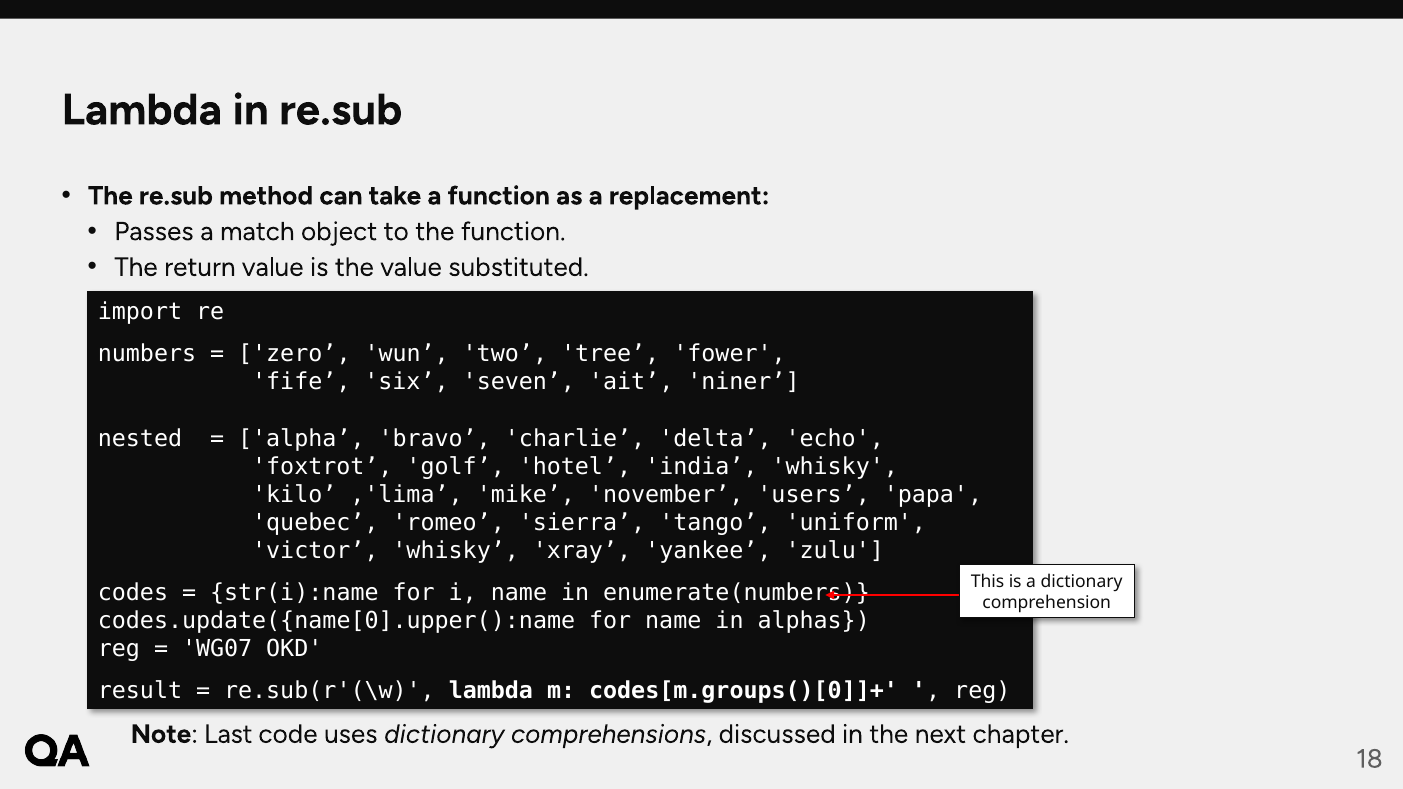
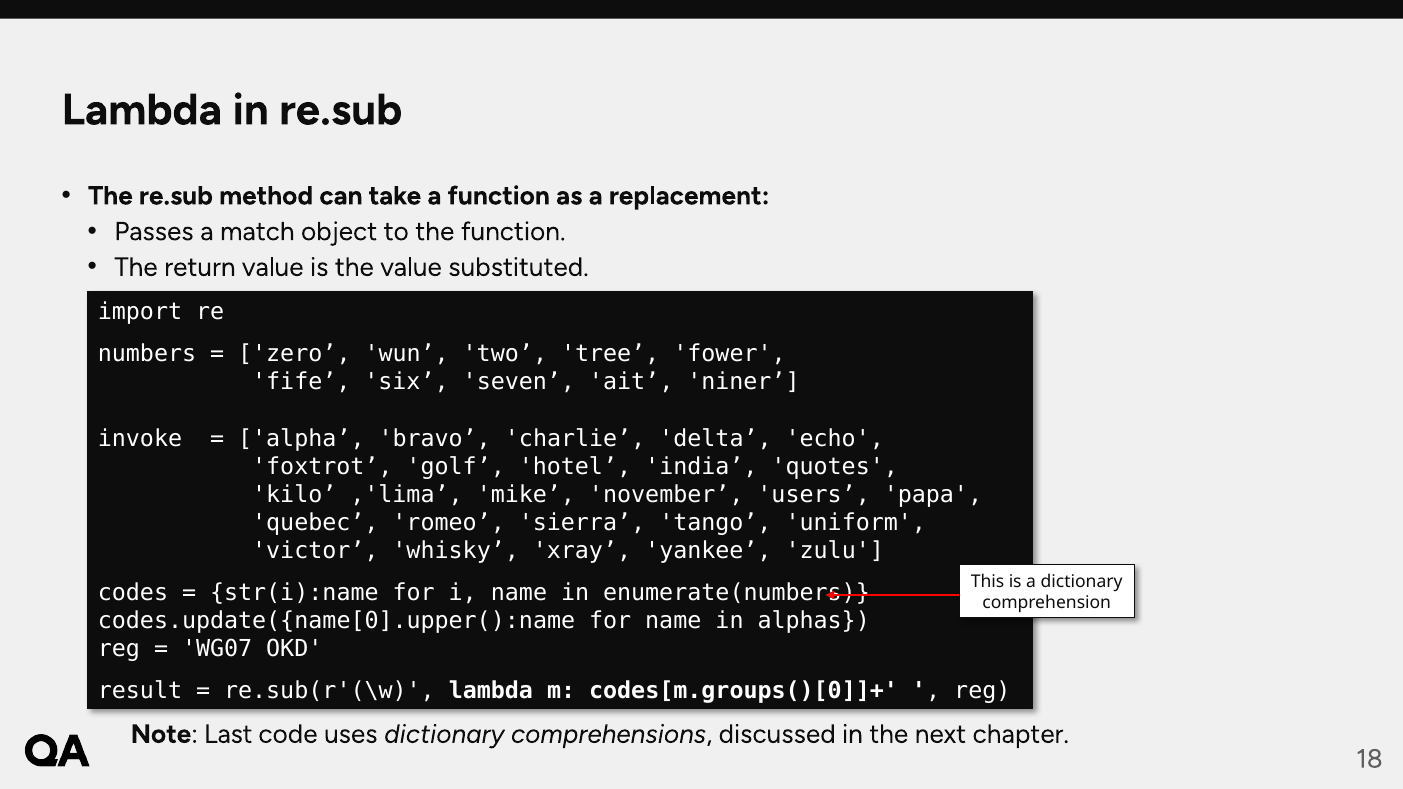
nested: nested -> invoke
india whisky: whisky -> quotes
